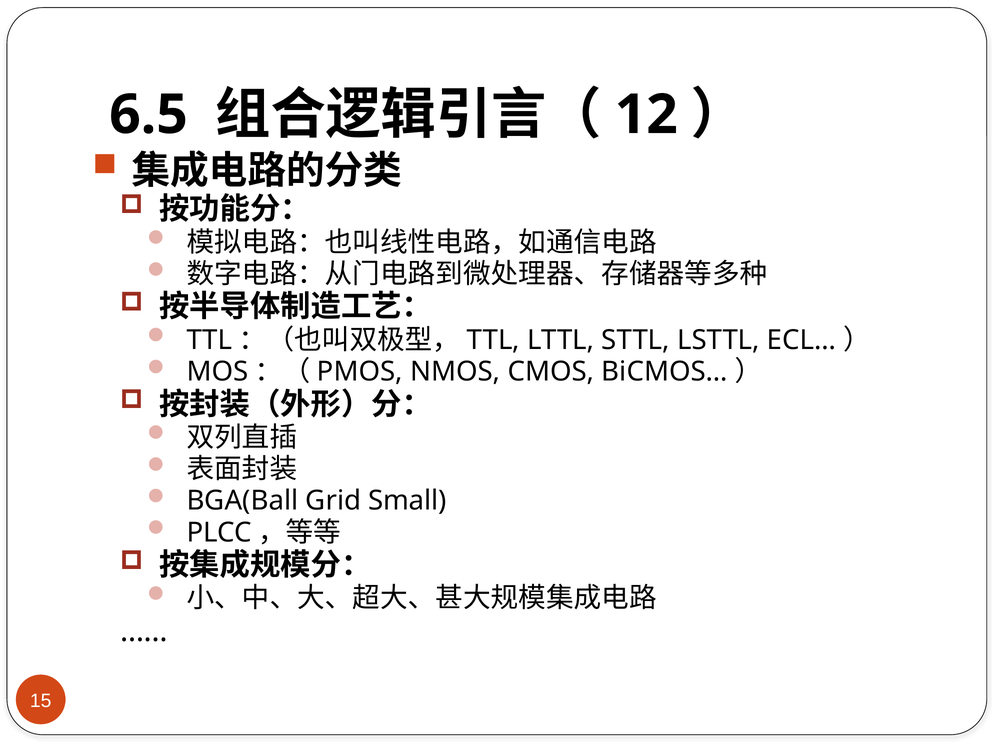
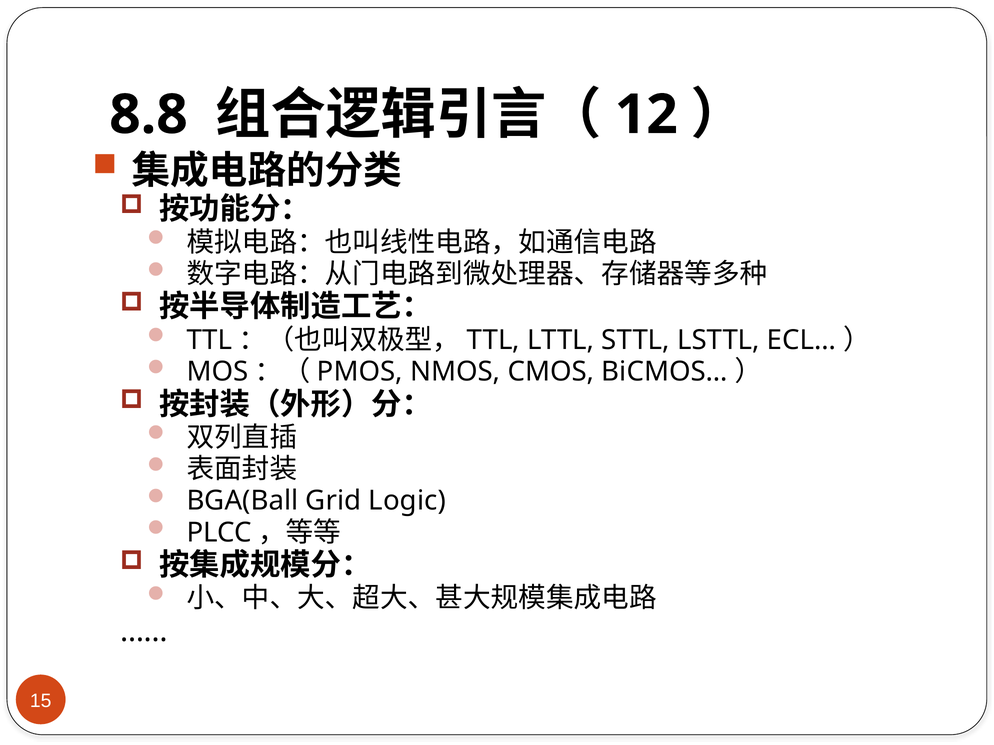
6.5: 6.5 -> 8.8
Small: Small -> Logic
